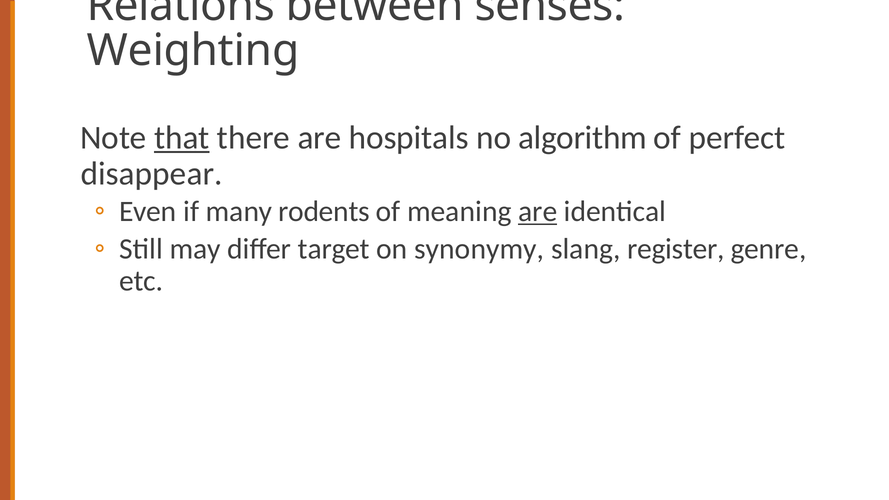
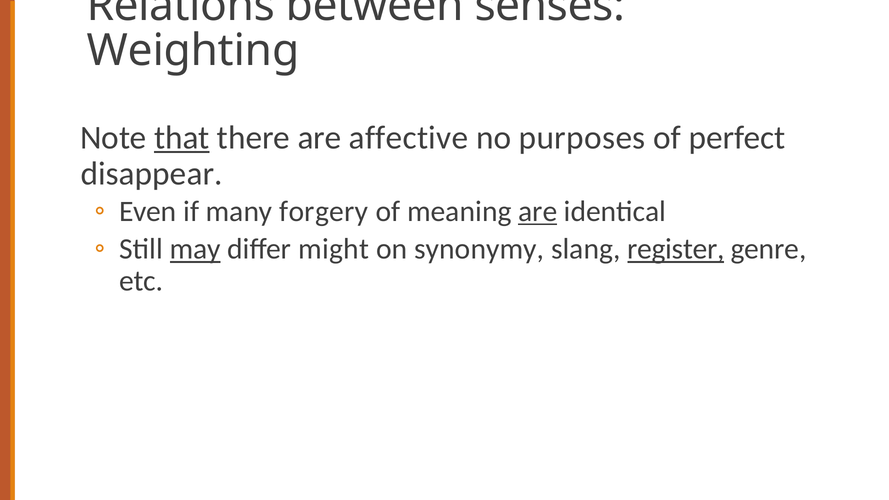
hospitals: hospitals -> affective
algorithm: algorithm -> purposes
rodents: rodents -> forgery
may underline: none -> present
target: target -> might
register underline: none -> present
